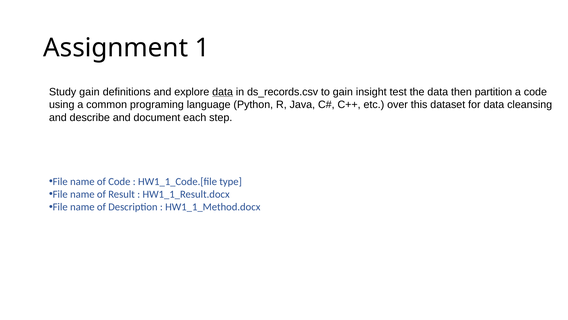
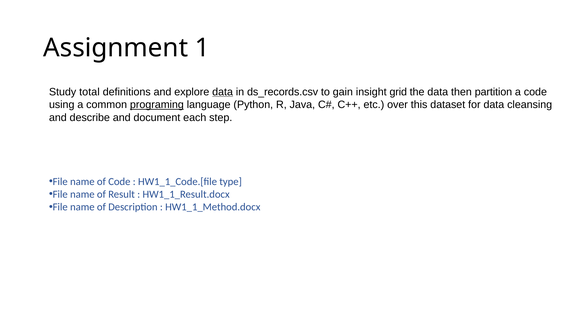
Study gain: gain -> total
test: test -> grid
programing underline: none -> present
